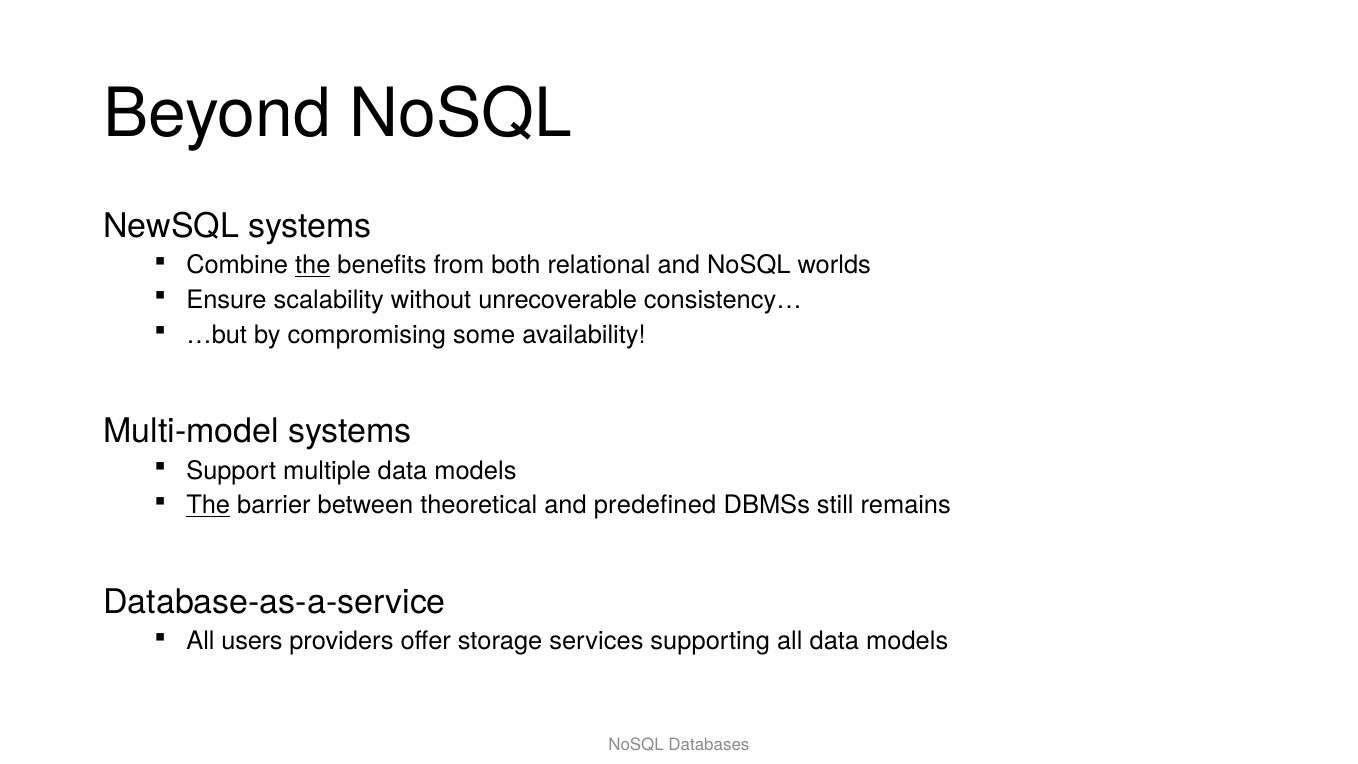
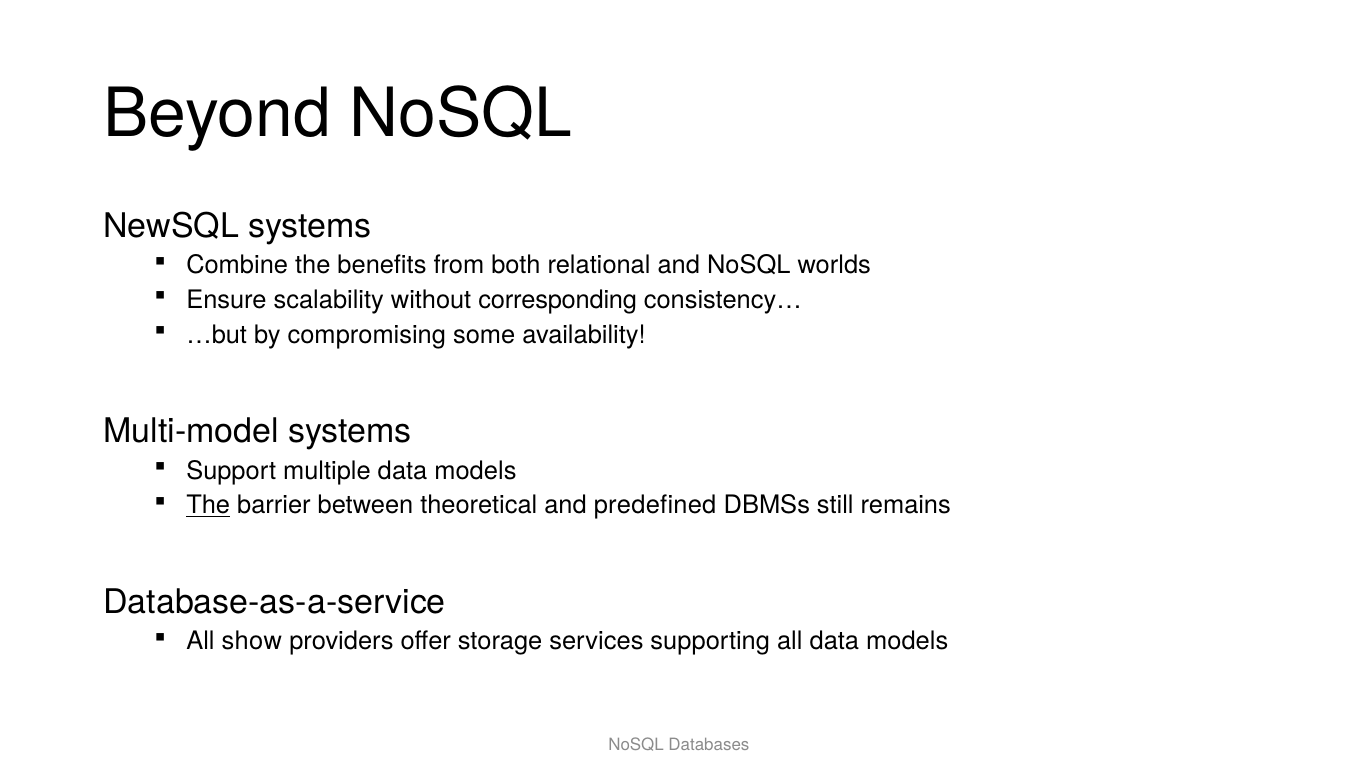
the at (313, 265) underline: present -> none
unrecoverable: unrecoverable -> corresponding
users: users -> show
